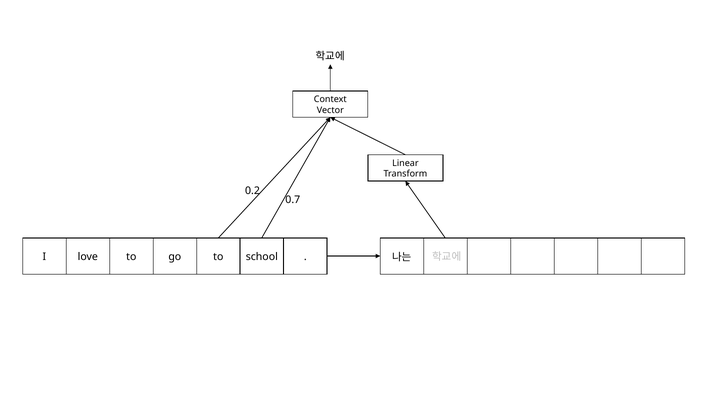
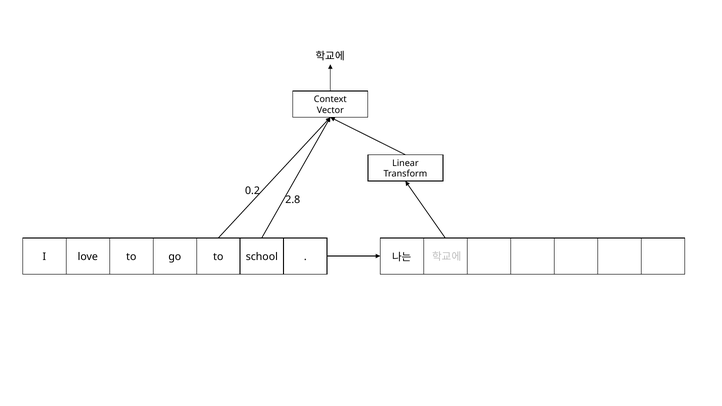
0.7: 0.7 -> 2.8
